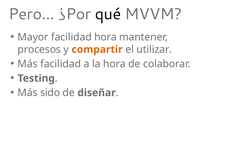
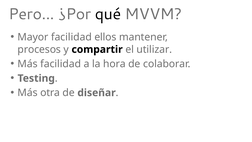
facilidad hora: hora -> ellos
compartir colour: orange -> black
sido: sido -> otra
